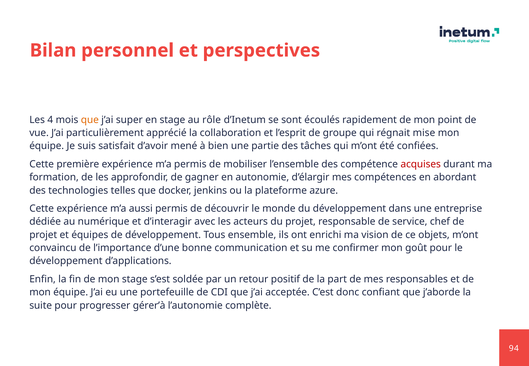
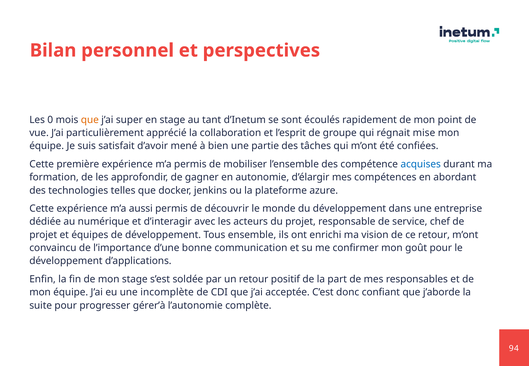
4: 4 -> 0
rôle: rôle -> tant
acquises colour: red -> blue
ce objets: objets -> retour
portefeuille: portefeuille -> incomplète
